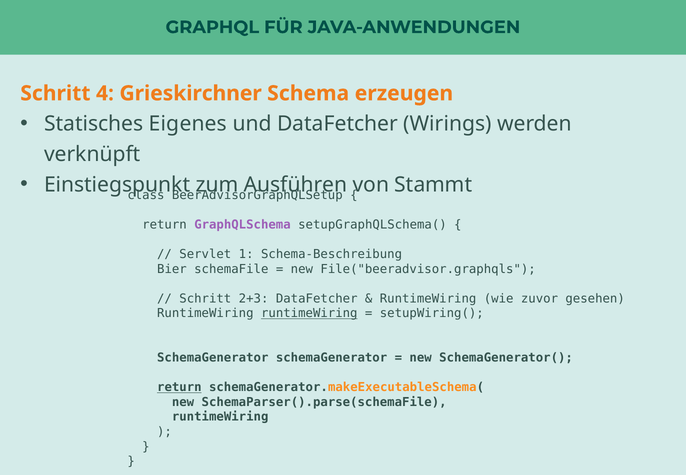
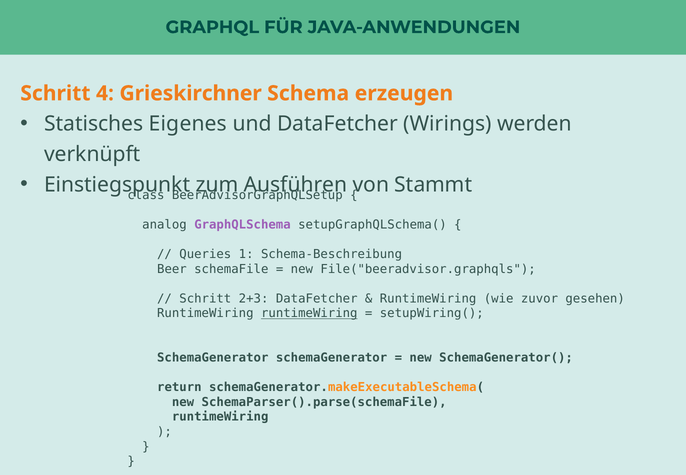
return at (164, 225): return -> analog
Servlet: Servlet -> Queries
Bier: Bier -> Beer
return at (179, 387) underline: present -> none
